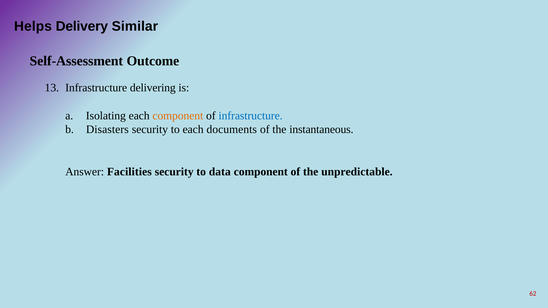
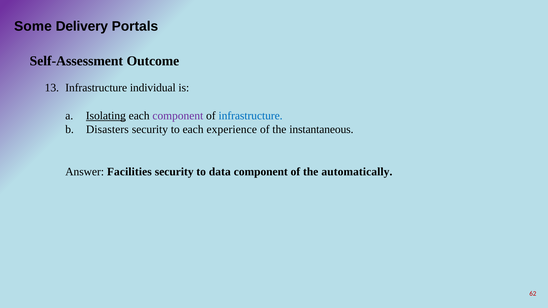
Helps: Helps -> Some
Similar: Similar -> Portals
delivering: delivering -> individual
Isolating underline: none -> present
component at (178, 116) colour: orange -> purple
documents: documents -> experience
unpredictable: unpredictable -> automatically
